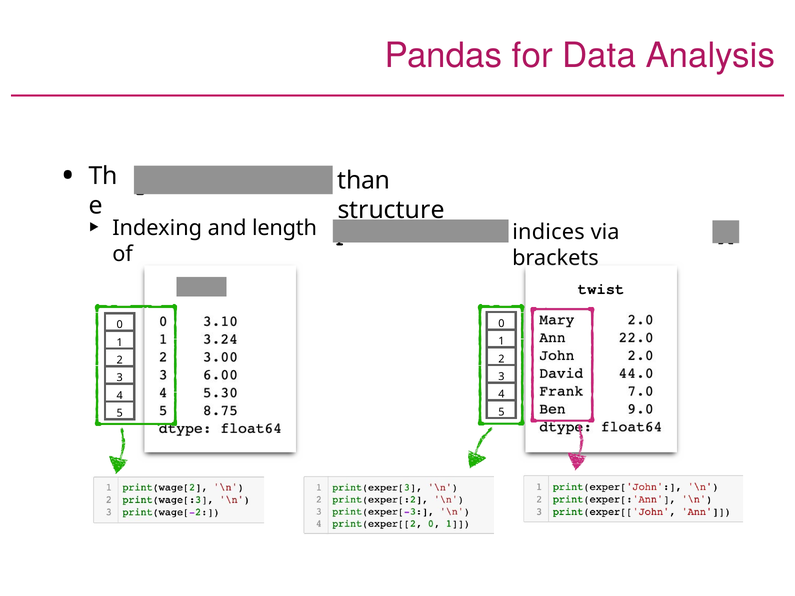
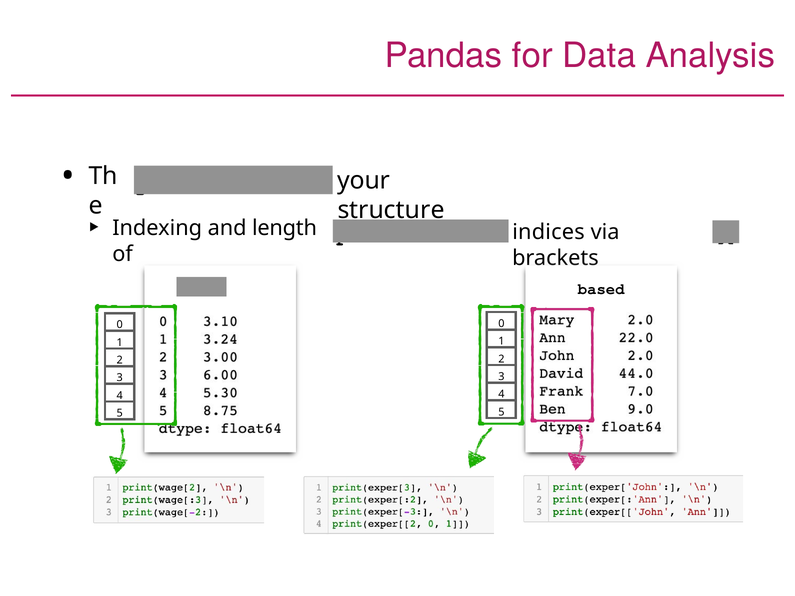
than: than -> your
twist: twist -> based
